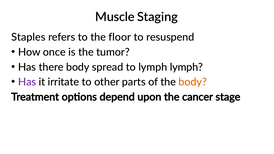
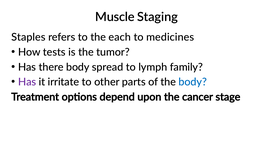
floor: floor -> each
resuspend: resuspend -> medicines
once: once -> tests
lymph lymph: lymph -> family
body at (193, 82) colour: orange -> blue
